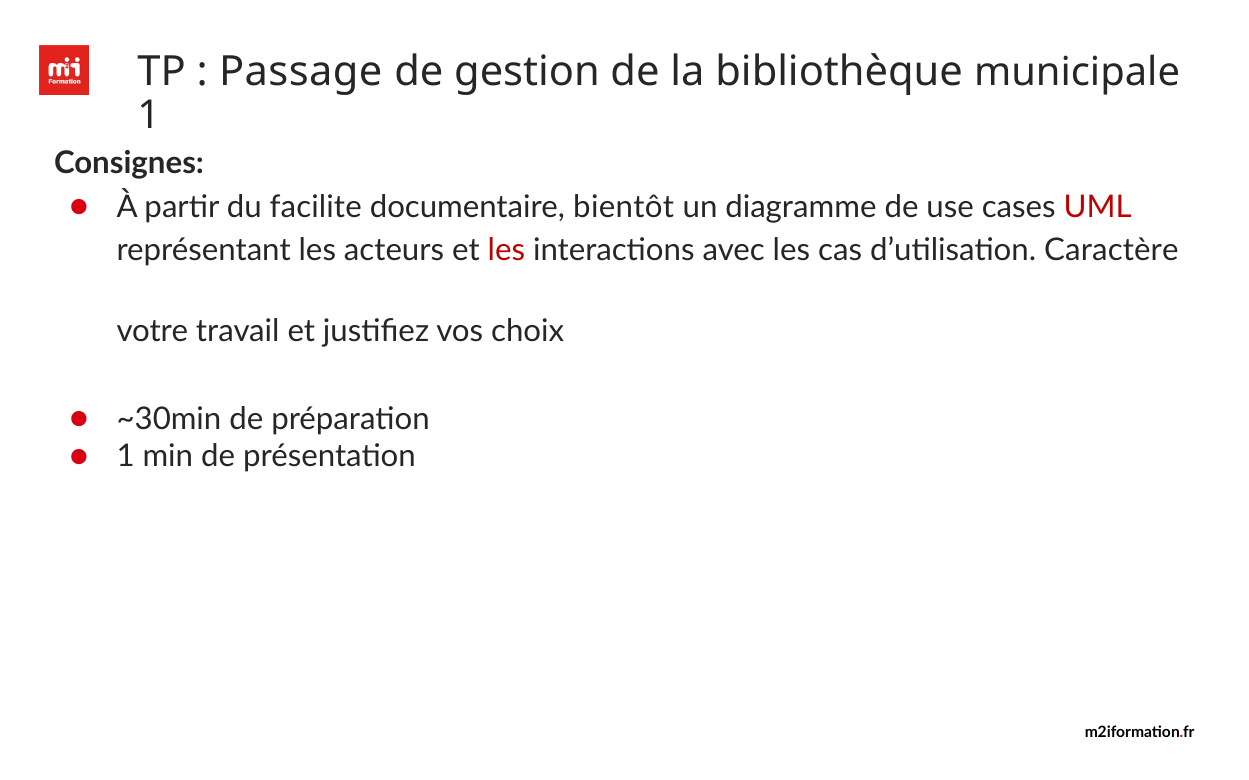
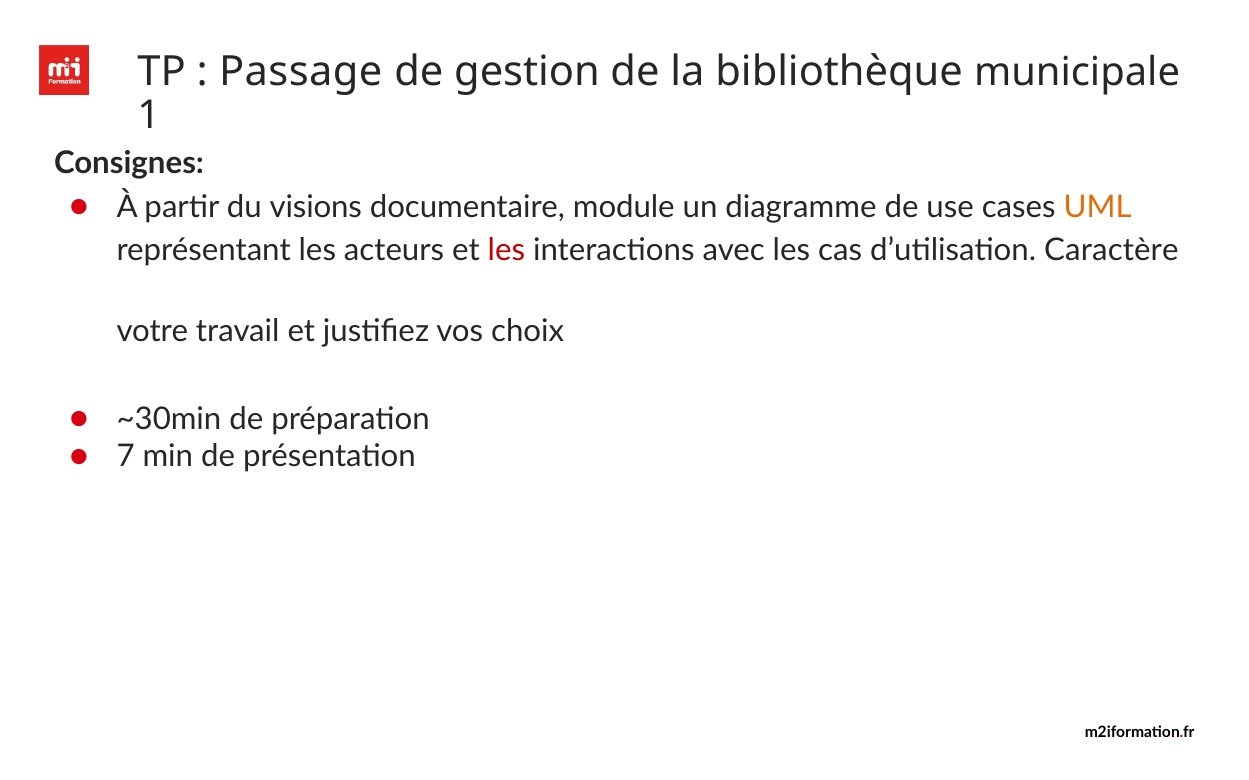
facilite: facilite -> visions
bientôt: bientôt -> module
UML colour: red -> orange
1 at (126, 457): 1 -> 7
